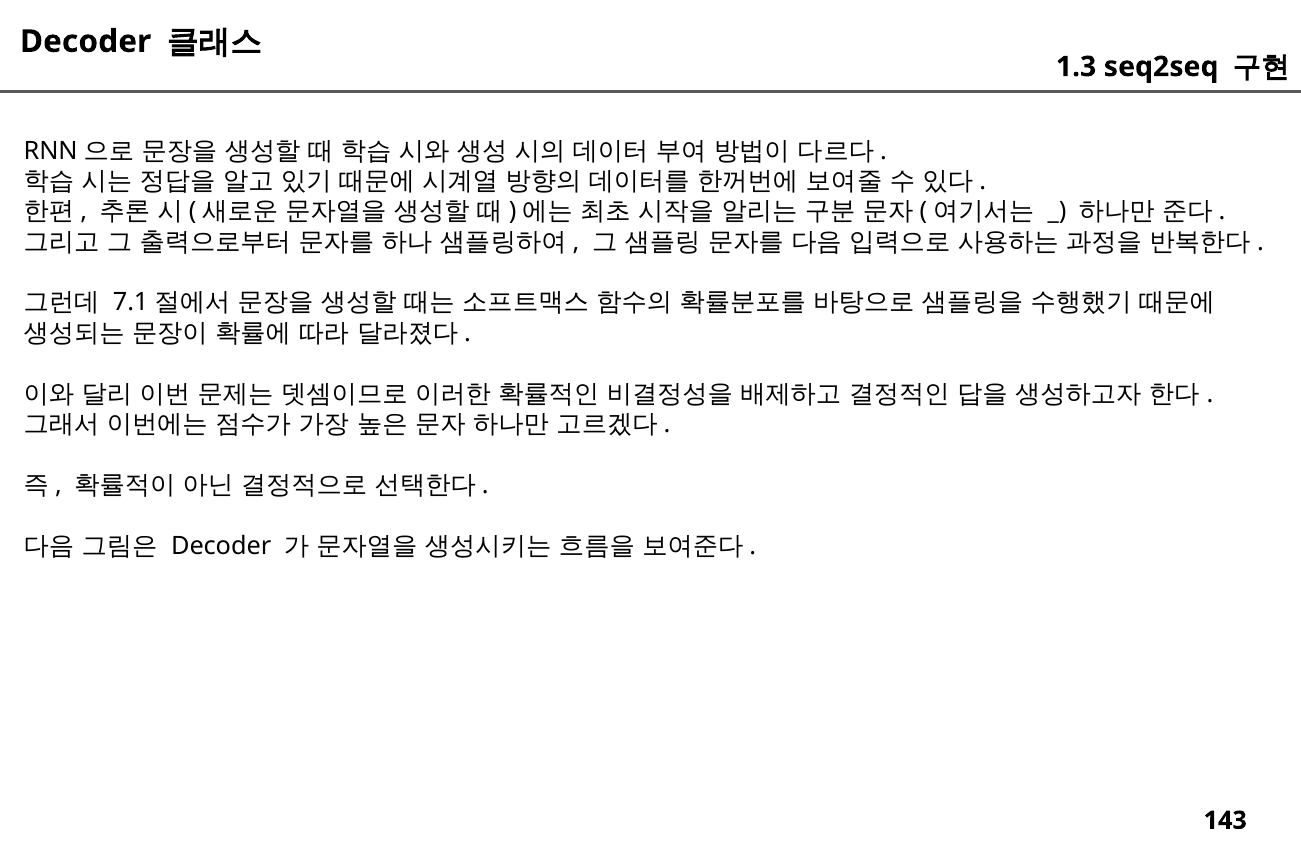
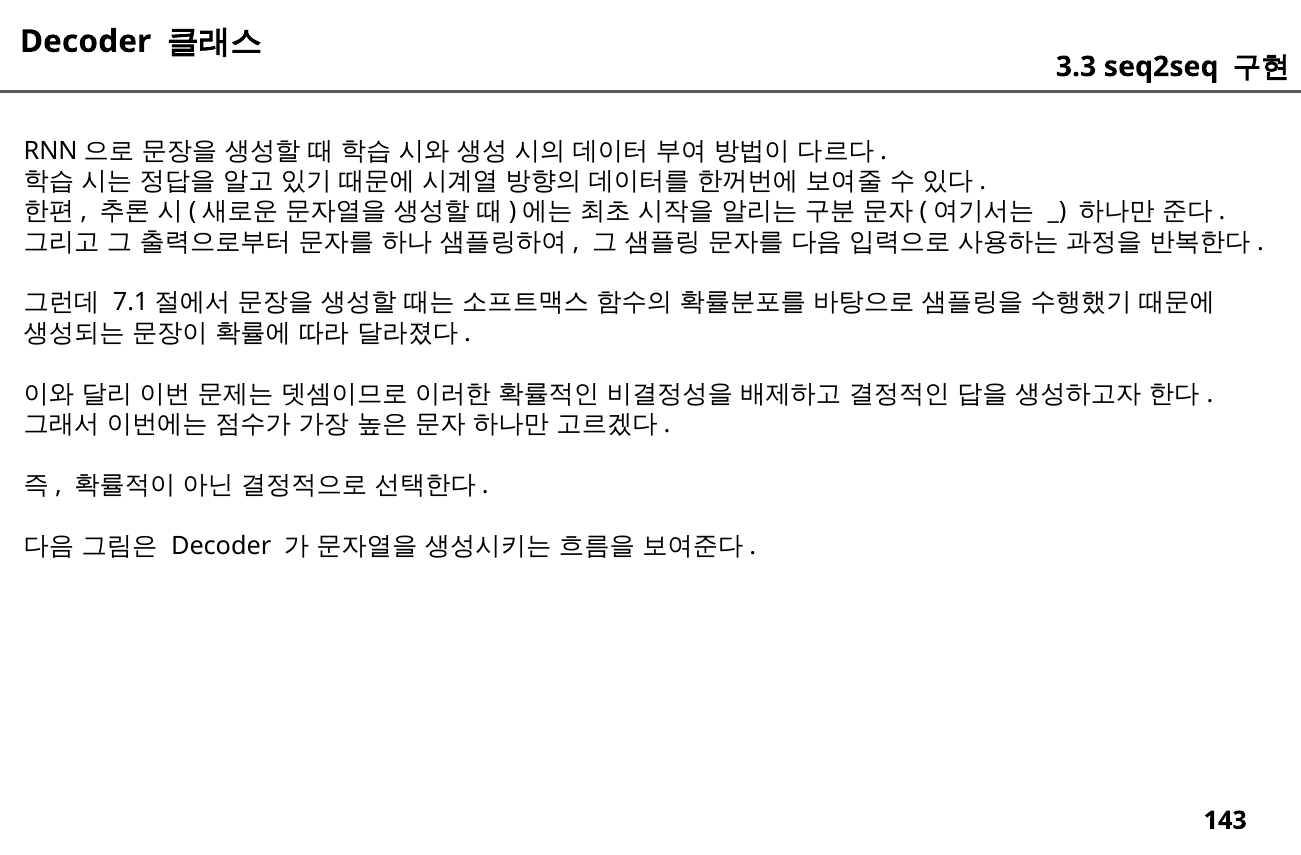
1.3: 1.3 -> 3.3
